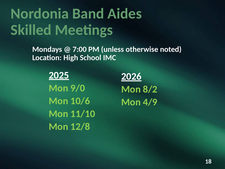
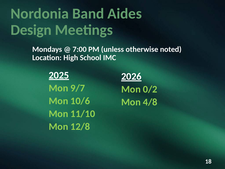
Skilled: Skilled -> Design
9/0: 9/0 -> 9/7
8/2: 8/2 -> 0/2
4/9: 4/9 -> 4/8
